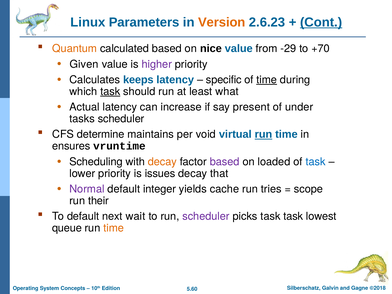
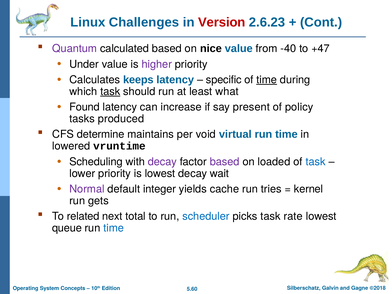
Parameters: Parameters -> Challenges
Version colour: orange -> red
Cont underline: present -> none
Quantum colour: orange -> purple
-29: -29 -> -40
+70: +70 -> +47
Given: Given -> Under
Actual: Actual -> Found
under: under -> policy
tasks scheduler: scheduler -> produced
run at (263, 134) underline: present -> none
ensures: ensures -> lowered
decay at (162, 162) colour: orange -> purple
is issues: issues -> lowest
that: that -> wait
scope: scope -> kernel
their: their -> gets
To default: default -> related
wait: wait -> total
scheduler at (206, 216) colour: purple -> blue
task task: task -> rate
time at (114, 228) colour: orange -> blue
